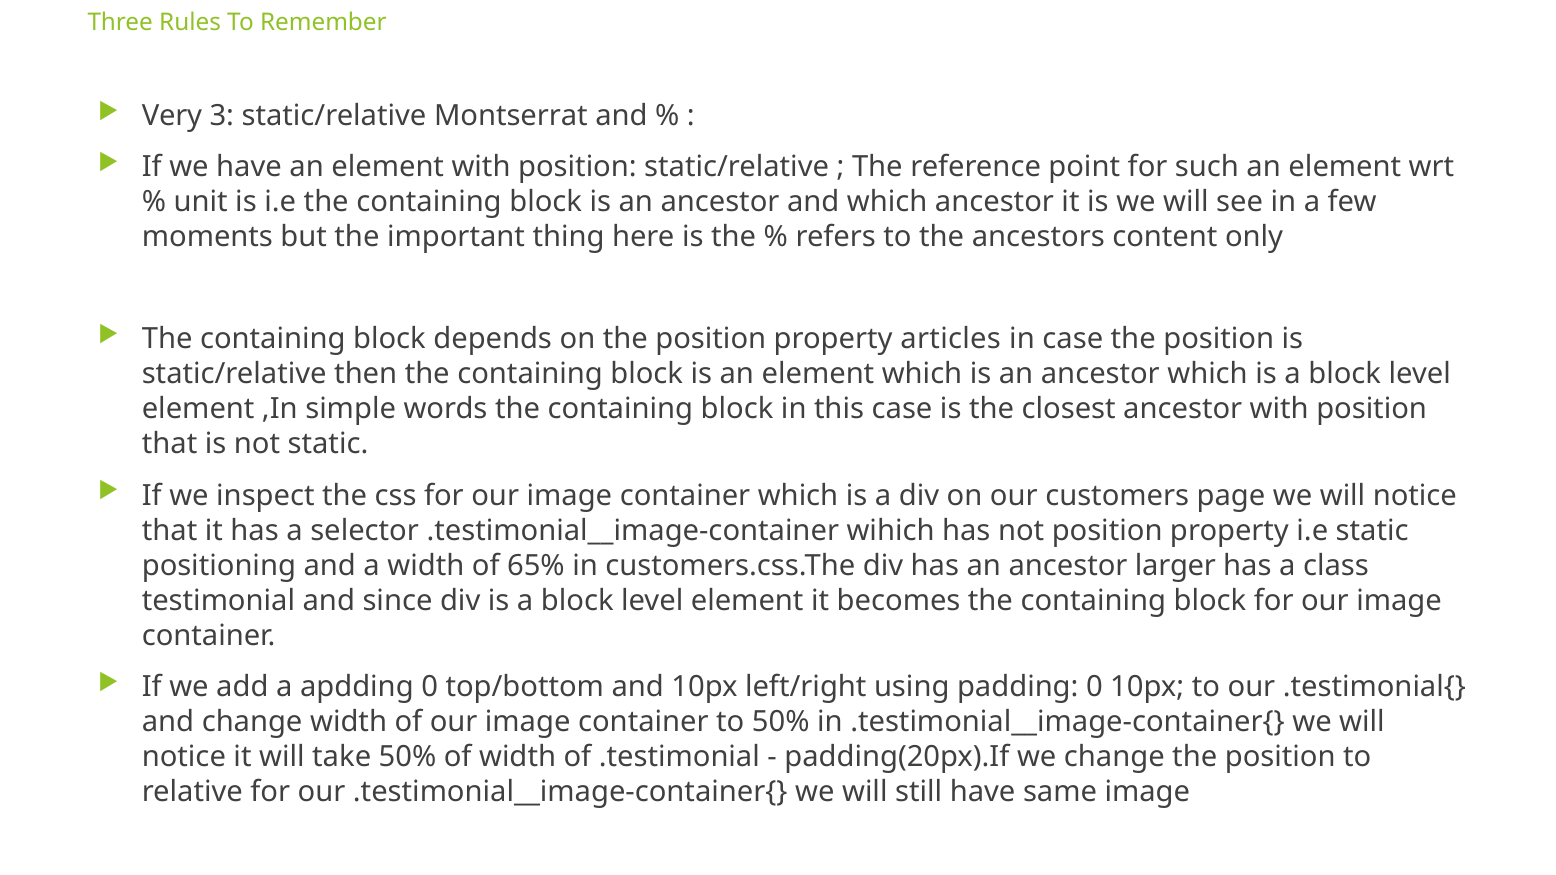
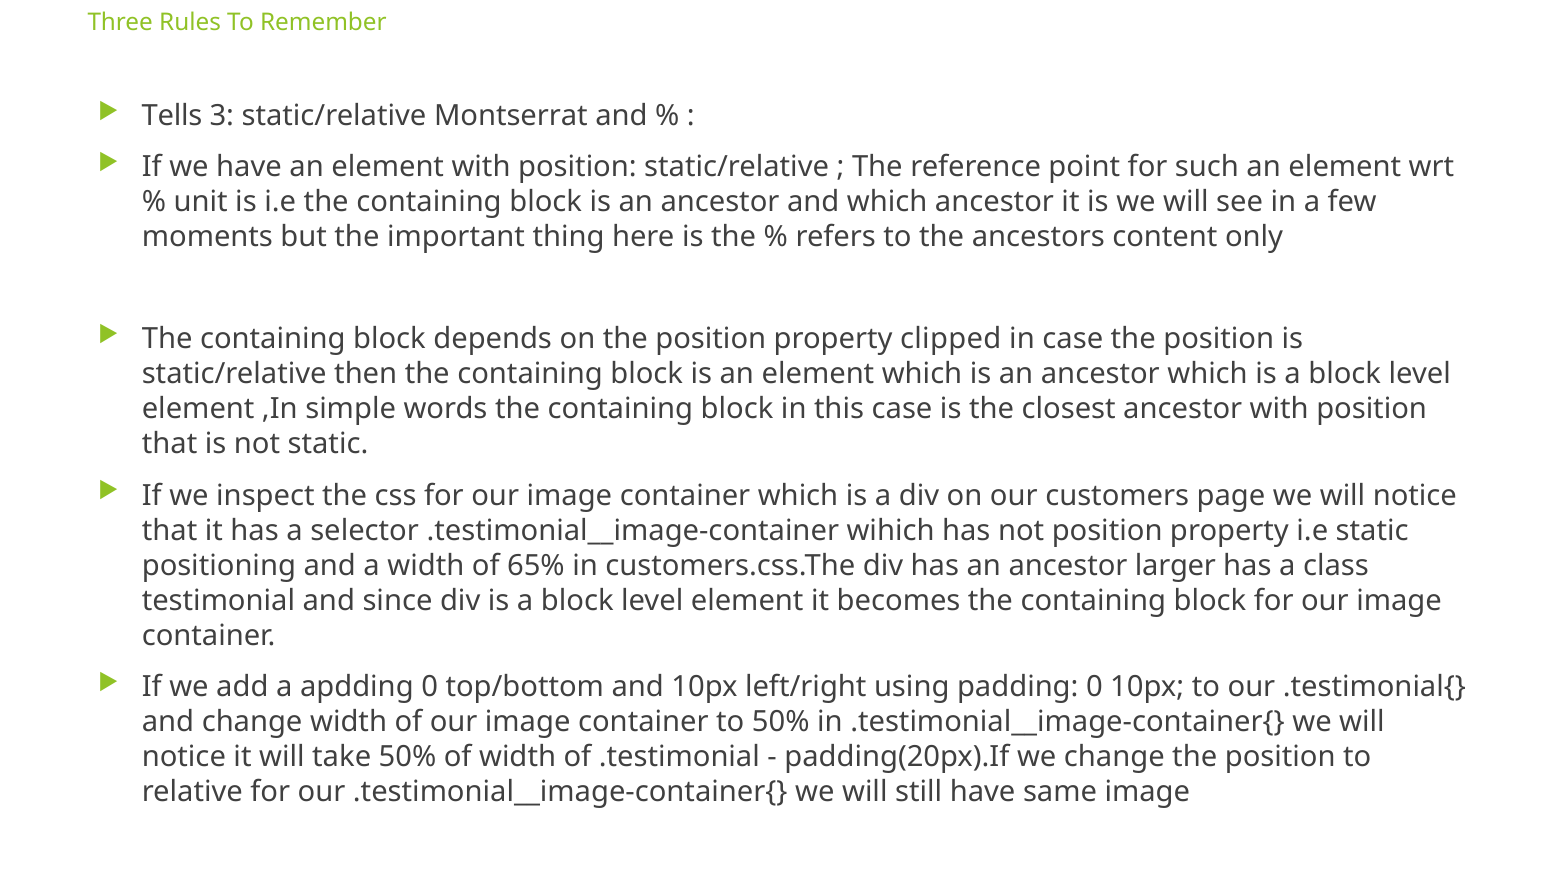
Very: Very -> Tells
articles: articles -> clipped
